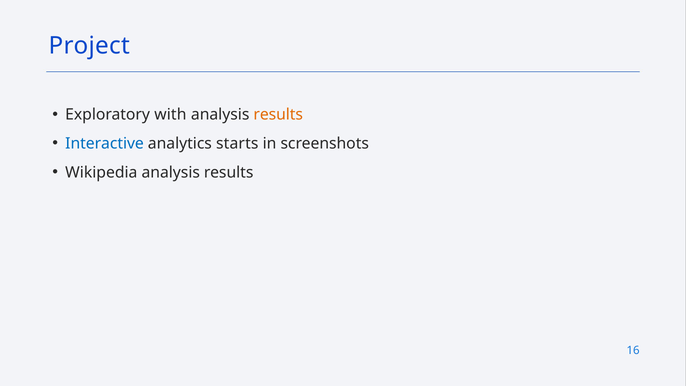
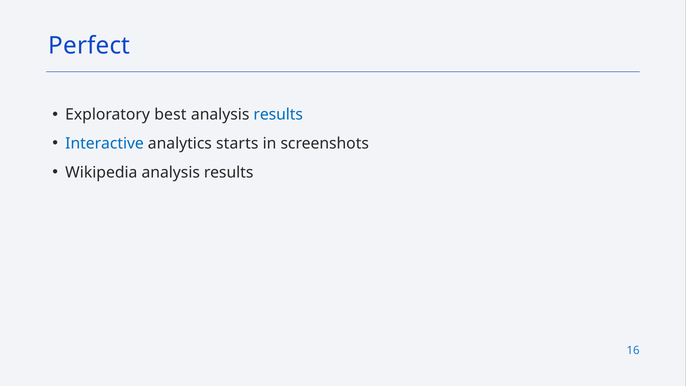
Project: Project -> Perfect
with: with -> best
results at (278, 115) colour: orange -> blue
